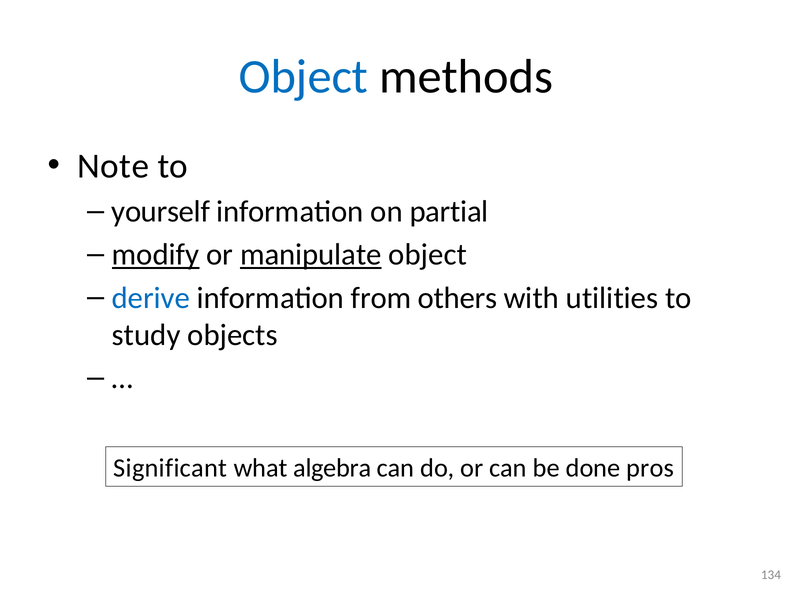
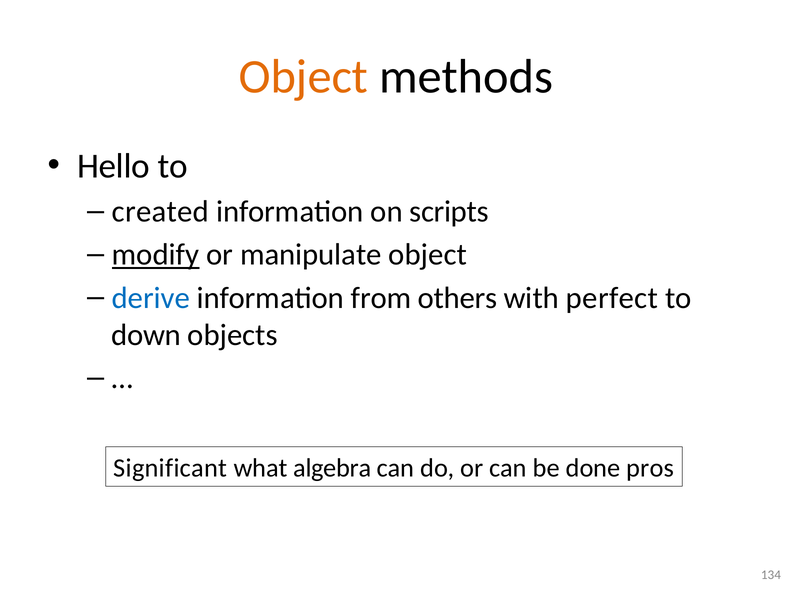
Object at (303, 77) colour: blue -> orange
Note: Note -> Hello
yourself: yourself -> created
partial: partial -> scripts
manipulate underline: present -> none
utilities: utilities -> perfect
study: study -> down
